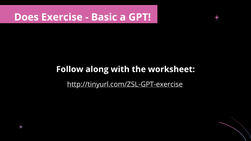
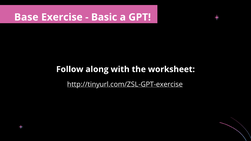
Does: Does -> Base
